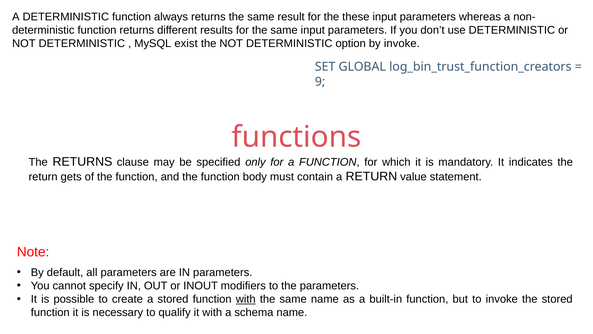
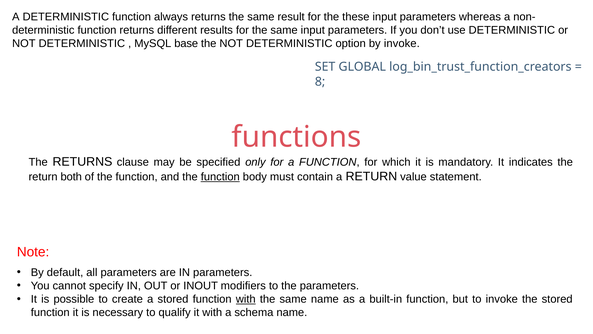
exist: exist -> base
9: 9 -> 8
gets: gets -> both
function at (220, 177) underline: none -> present
